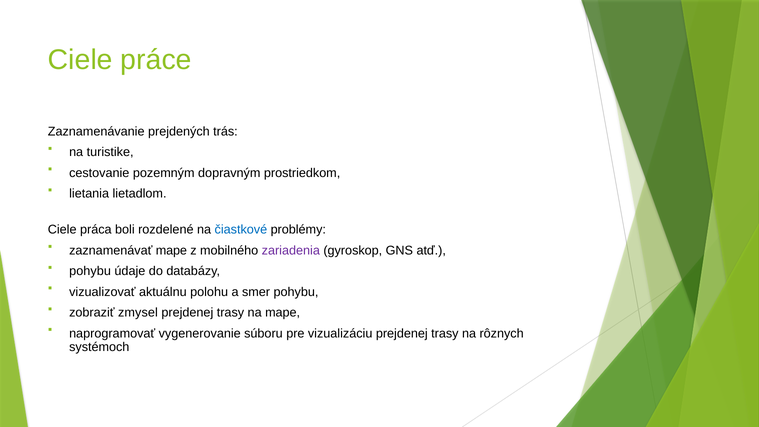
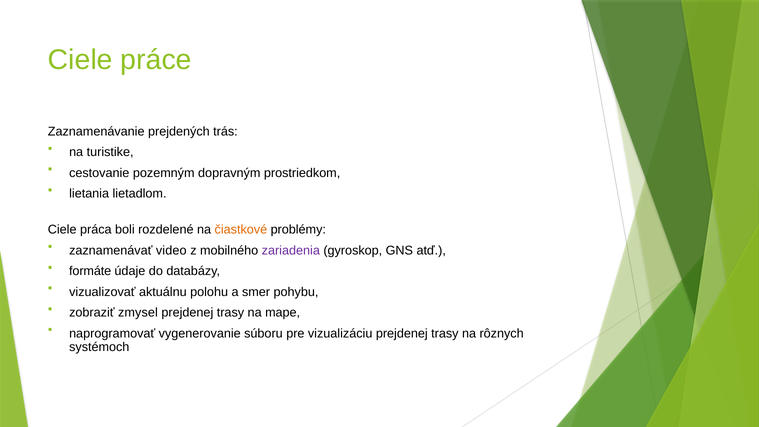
čiastkové colour: blue -> orange
zaznamenávať mape: mape -> video
pohybu at (90, 271): pohybu -> formáte
